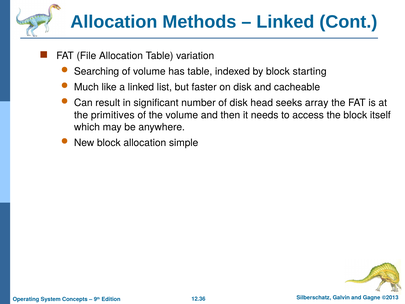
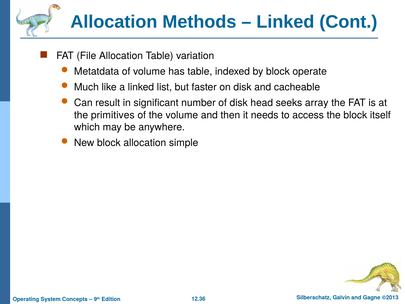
Searching: Searching -> Metatdata
starting: starting -> operate
